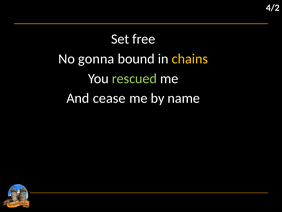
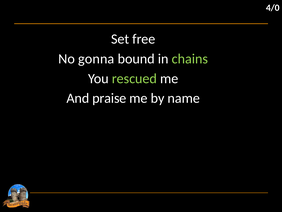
4/2: 4/2 -> 4/0
chains colour: yellow -> light green
cease: cease -> praise
